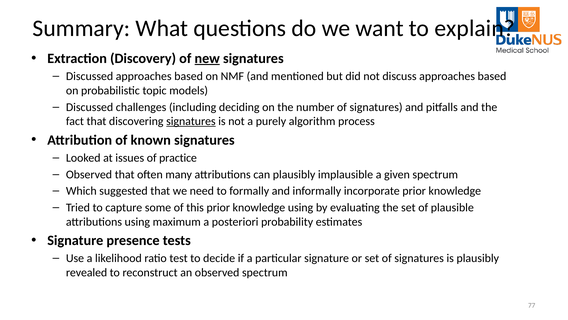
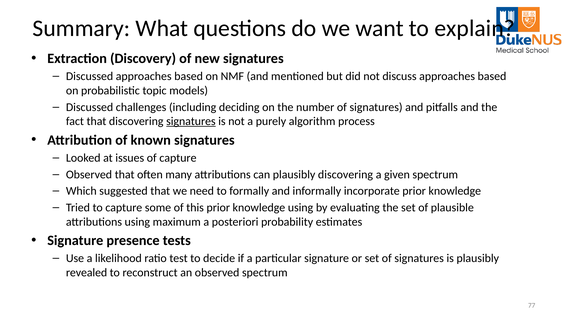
new underline: present -> none
of practice: practice -> capture
plausibly implausible: implausible -> discovering
